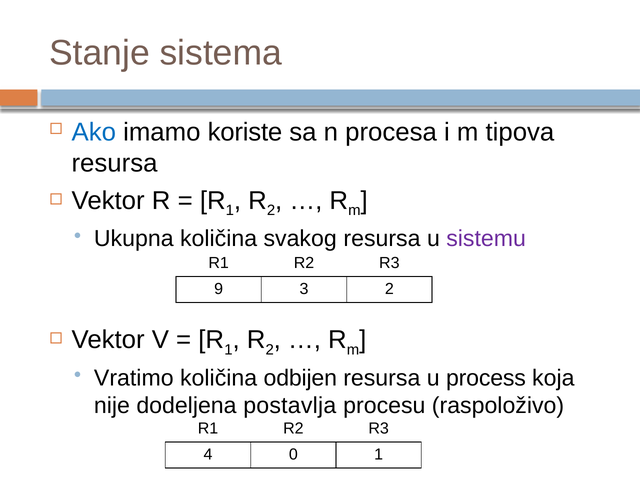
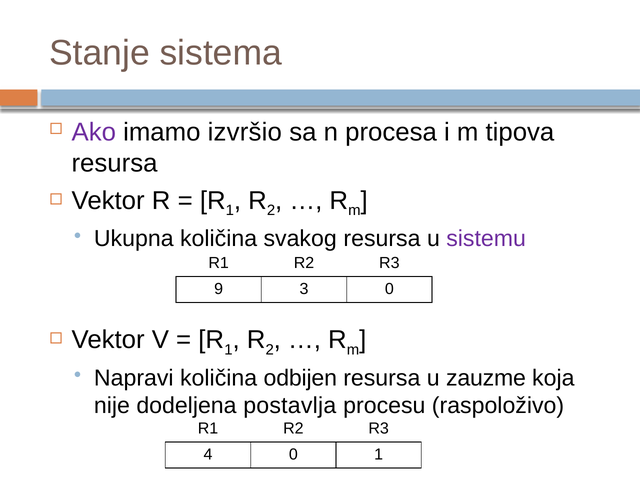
Ako colour: blue -> purple
koriste: koriste -> izvršio
3 2: 2 -> 0
Vratimo: Vratimo -> Napravi
process: process -> zauzme
